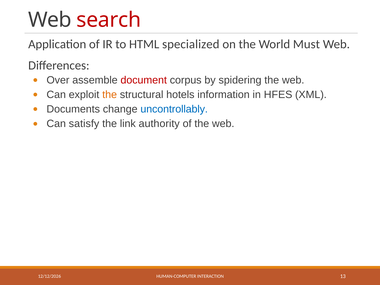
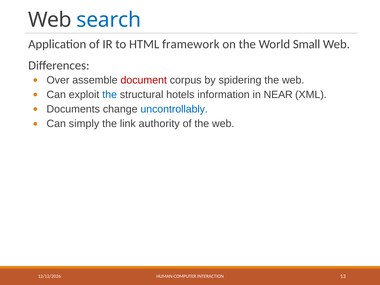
search colour: red -> blue
specialized: specialized -> framework
Must: Must -> Small
the at (110, 95) colour: orange -> blue
HFES: HFES -> NEAR
satisfy: satisfy -> simply
